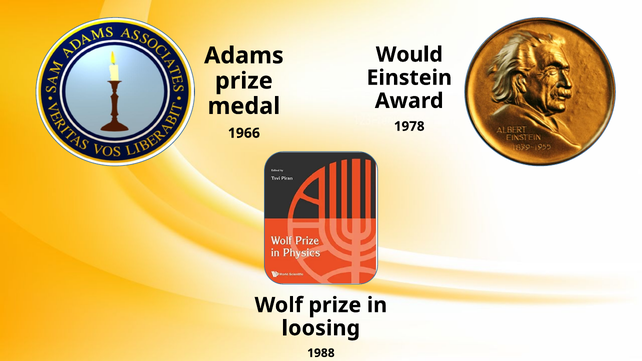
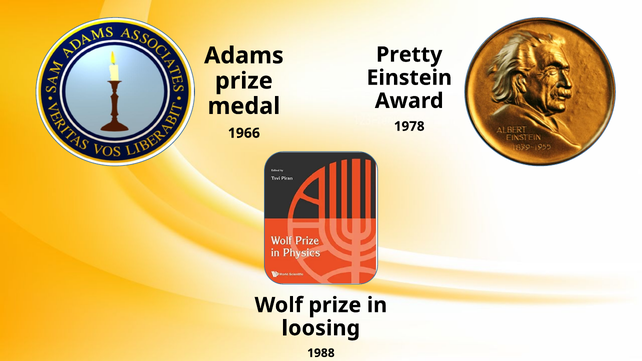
Would: Would -> Pretty
